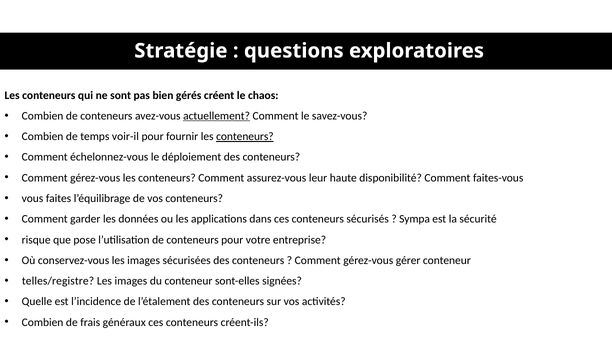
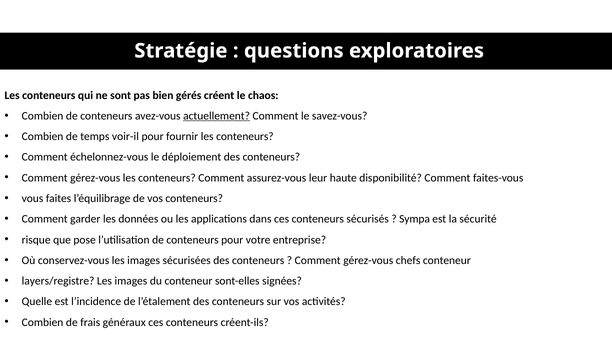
conteneurs at (245, 137) underline: present -> none
gérer: gérer -> chefs
telles/registre: telles/registre -> layers/registre
